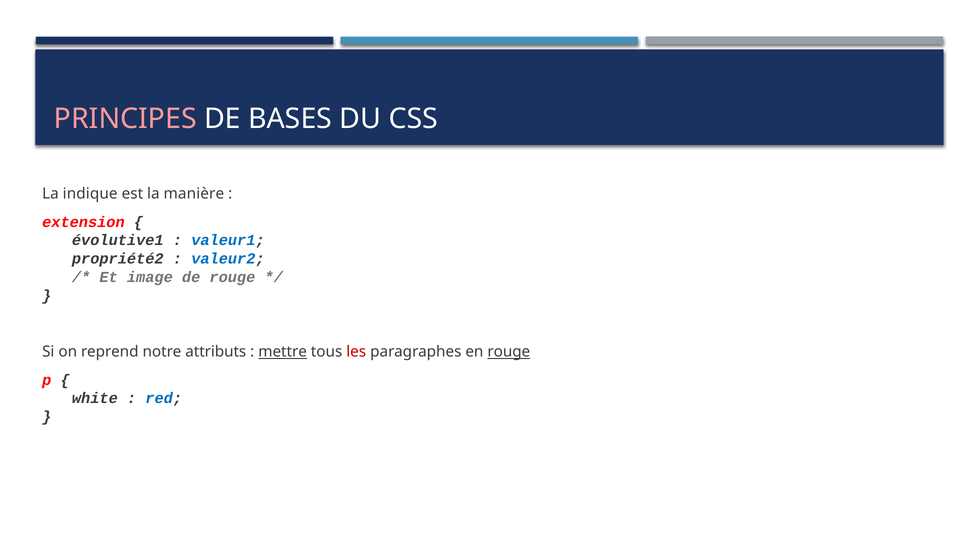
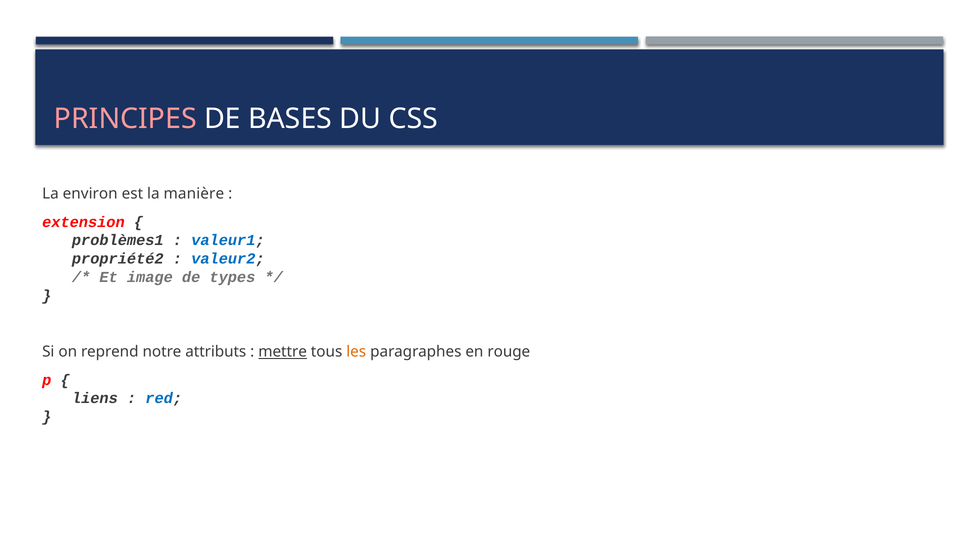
indique: indique -> environ
évolutive1: évolutive1 -> problèmes1
de rouge: rouge -> types
les colour: red -> orange
rouge at (509, 352) underline: present -> none
white: white -> liens
